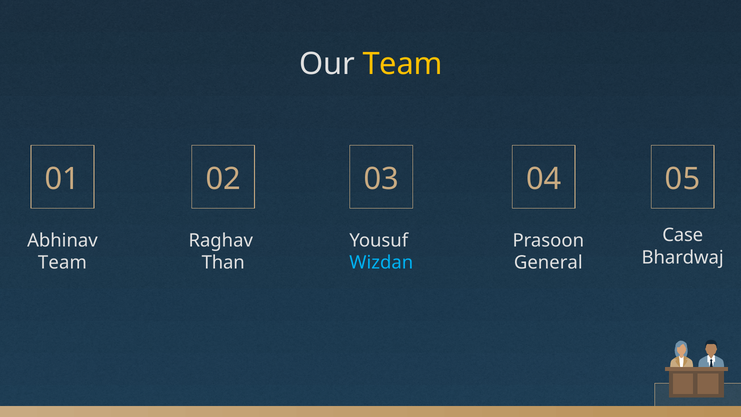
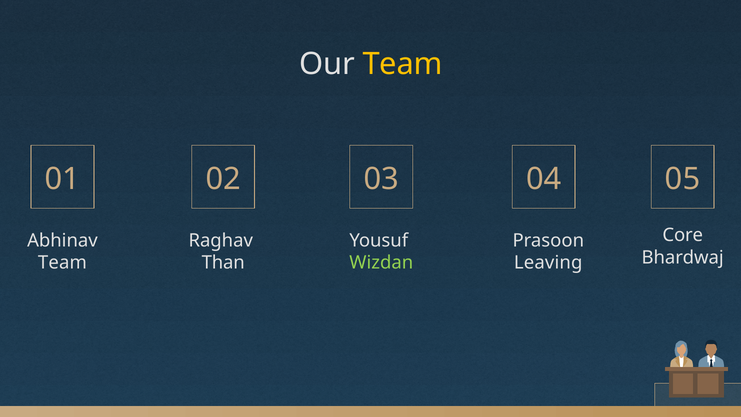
Case: Case -> Core
Wizdan colour: light blue -> light green
General: General -> Leaving
